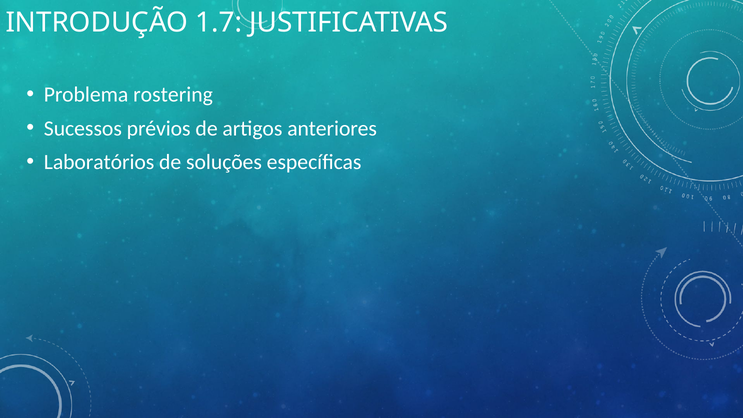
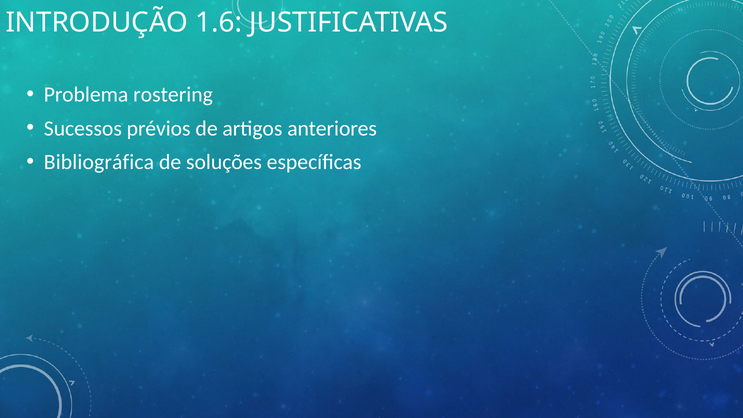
1.7: 1.7 -> 1.6
Laboratórios: Laboratórios -> Bibliográfica
